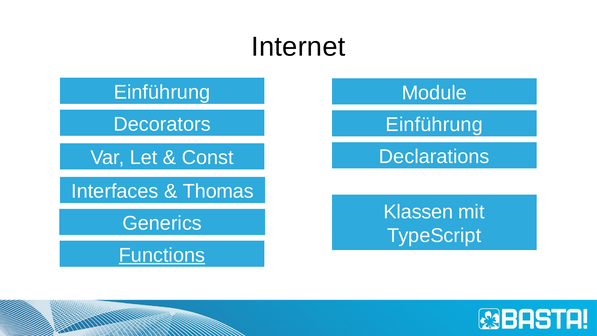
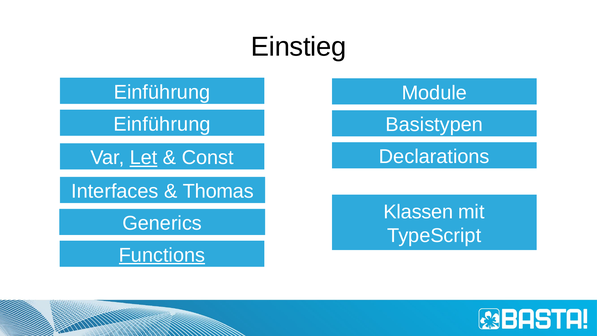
Internet: Internet -> Einstieg
Decorators at (162, 124): Decorators -> Einführung
Einführung at (434, 125): Einführung -> Basistypen
Let underline: none -> present
